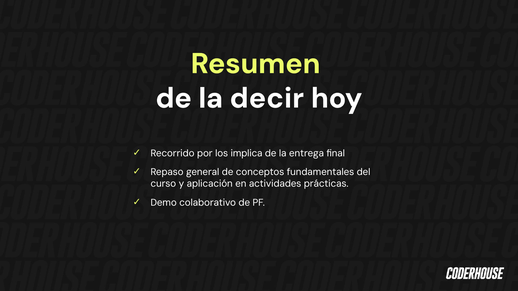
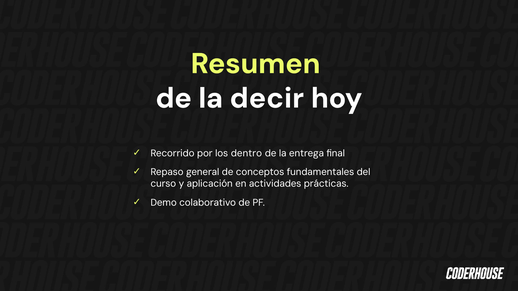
implica: implica -> dentro
